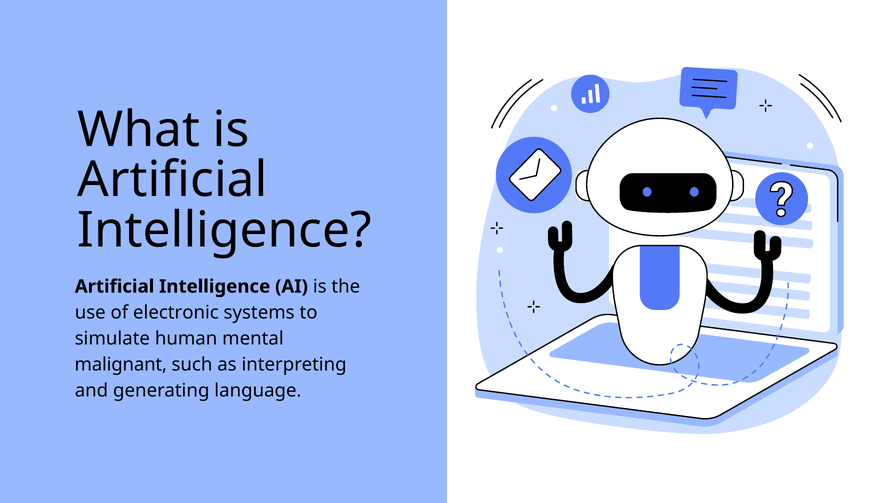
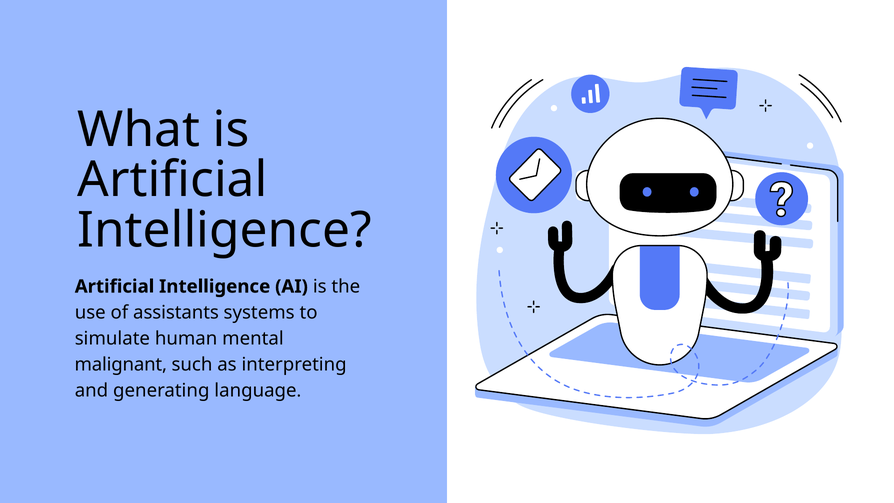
electronic: electronic -> assistants
